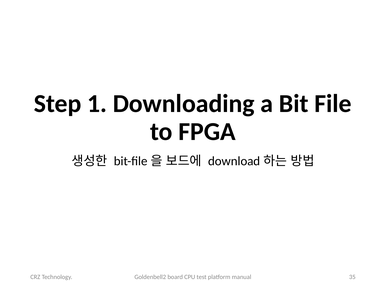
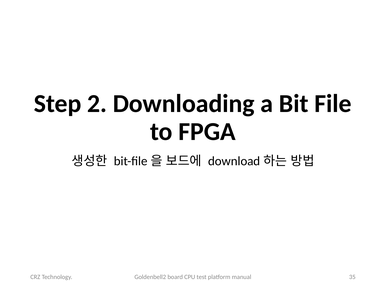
1: 1 -> 2
